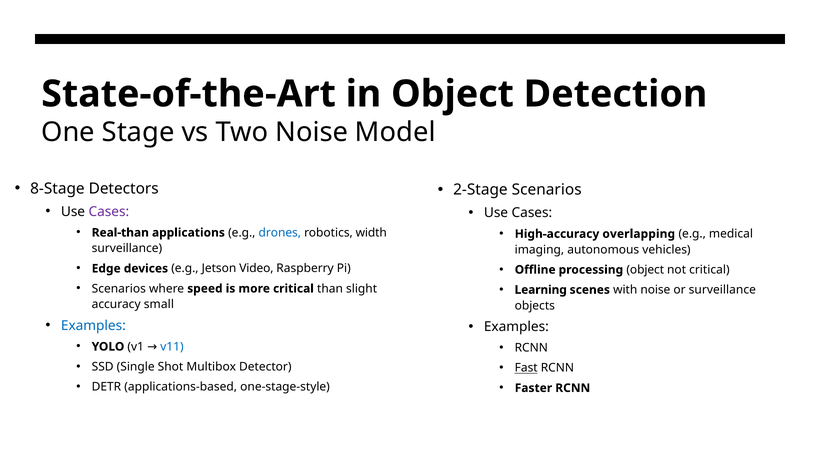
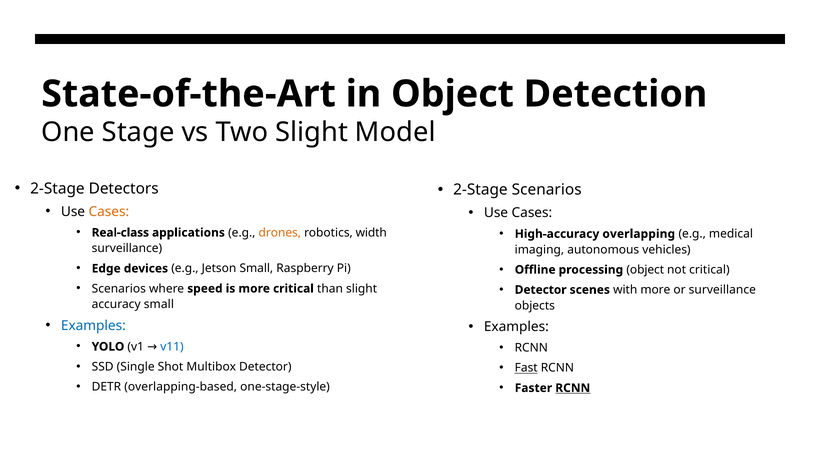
Two Noise: Noise -> Slight
8-Stage at (57, 189): 8-Stage -> 2-Stage
Cases at (109, 212) colour: purple -> orange
Real-than: Real-than -> Real-class
drones colour: blue -> orange
Jetson Video: Video -> Small
Learning at (541, 290): Learning -> Detector
with noise: noise -> more
applications-based: applications-based -> overlapping-based
RCNN at (573, 388) underline: none -> present
